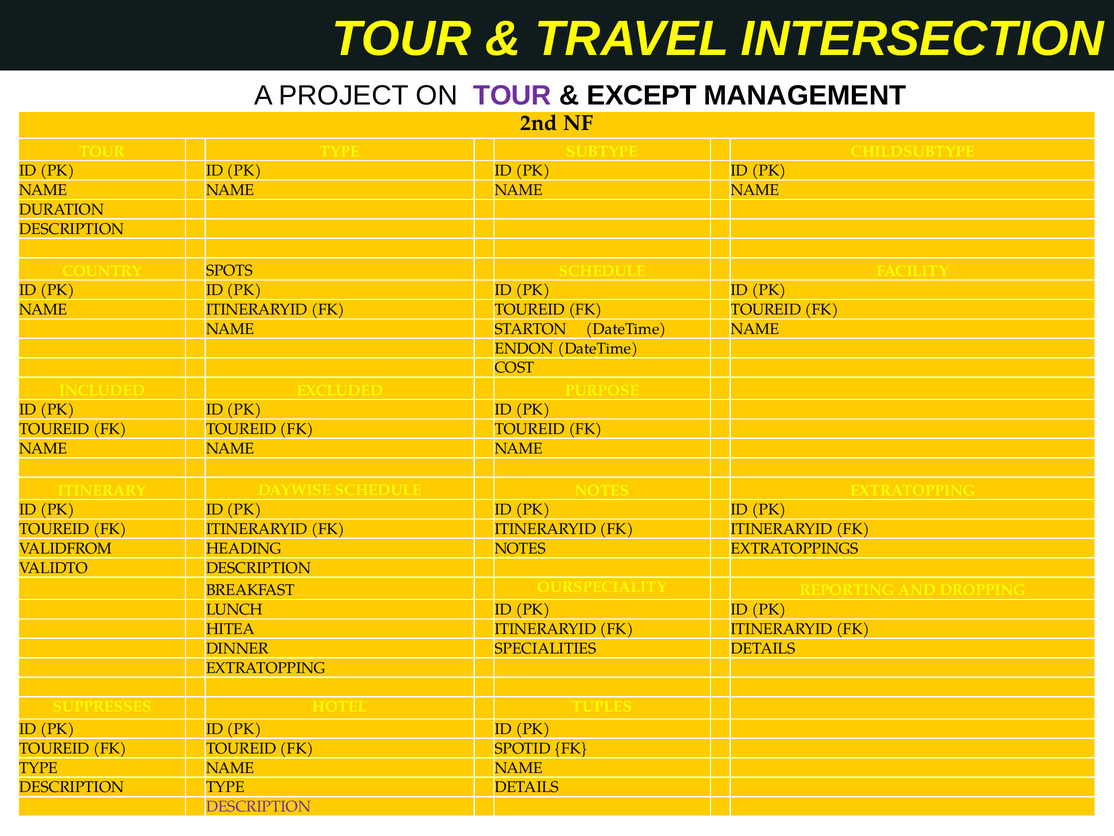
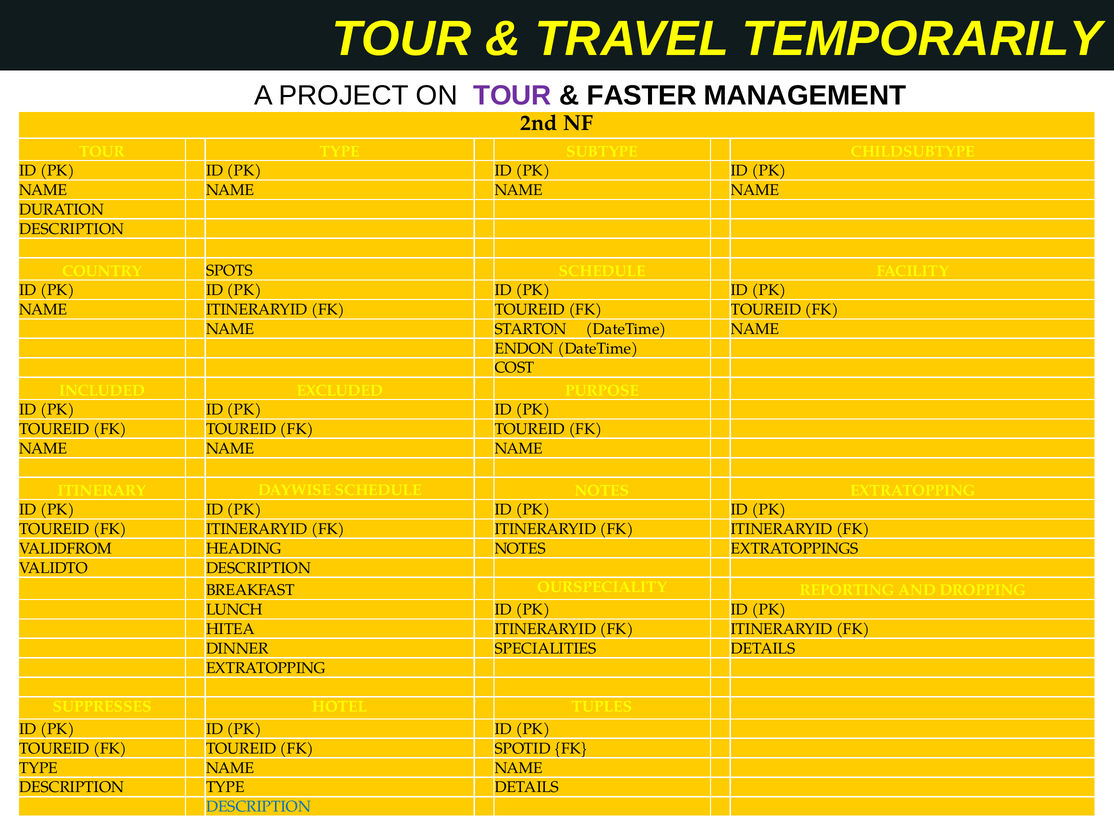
INTERSECTION: INTERSECTION -> TEMPORARILY
EXCEPT: EXCEPT -> FASTER
DESCRIPTION at (259, 806) colour: purple -> blue
